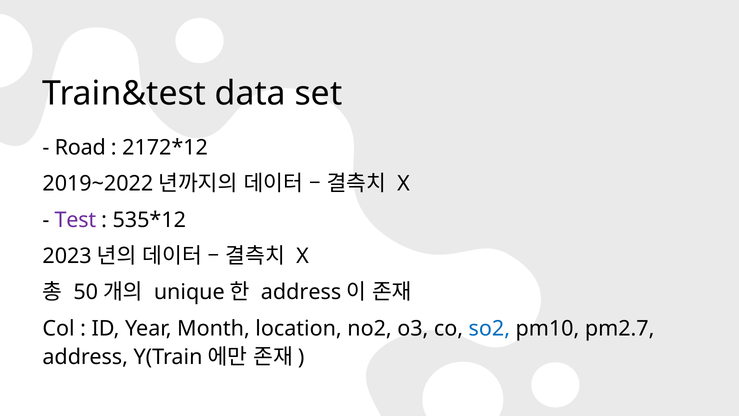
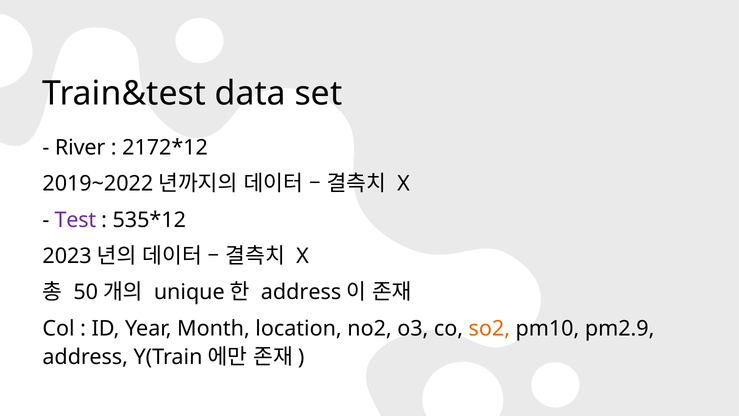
Road: Road -> River
so2 colour: blue -> orange
pm2.7: pm2.7 -> pm2.9
